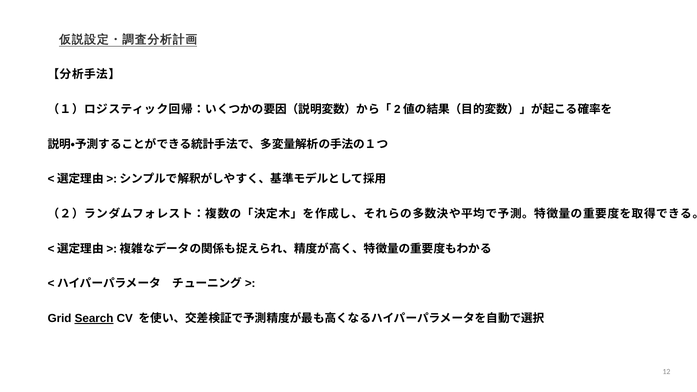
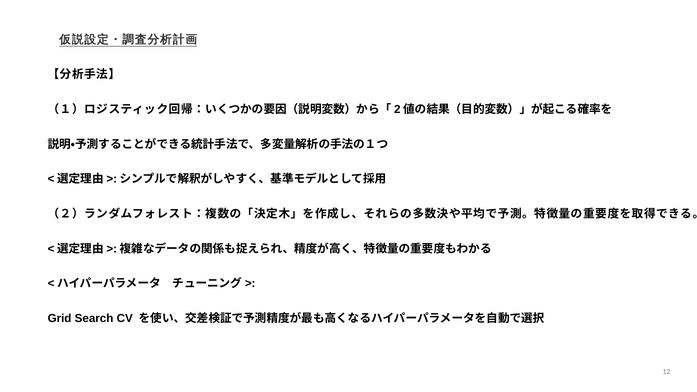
Search underline: present -> none
